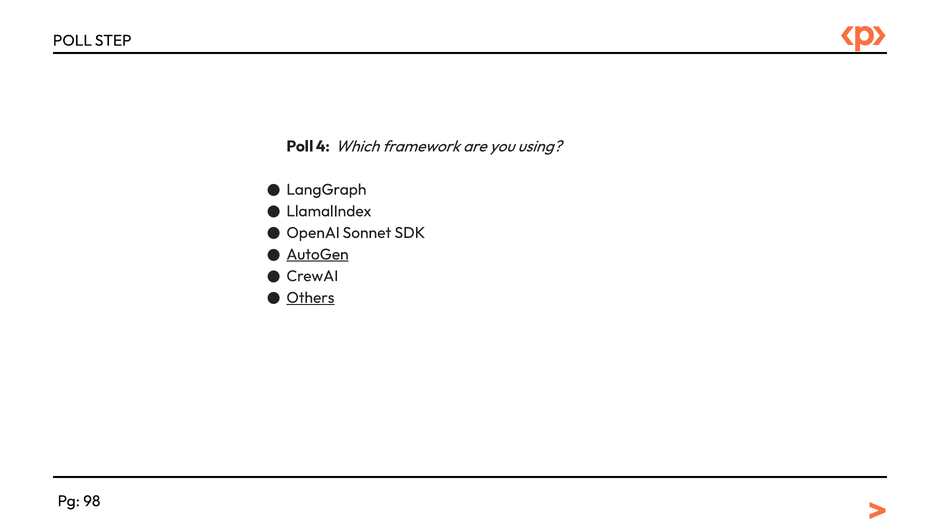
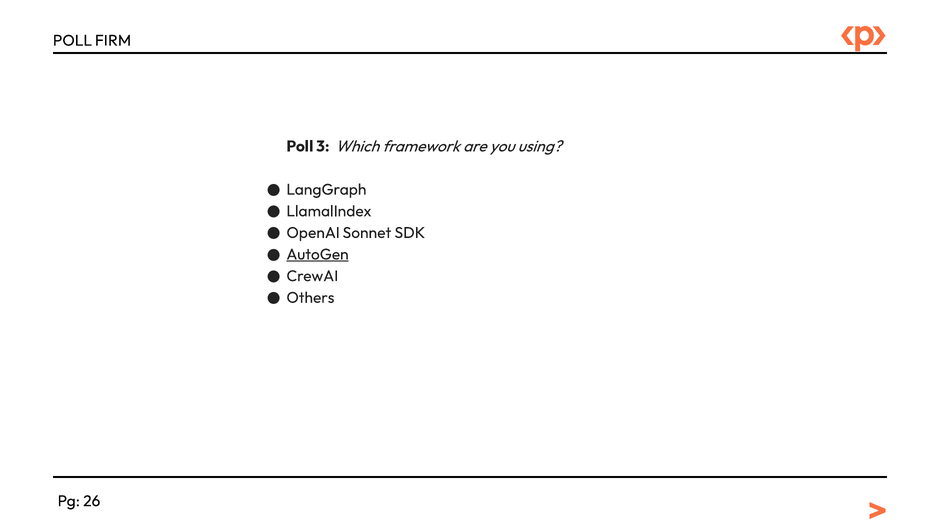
STEP: STEP -> FIRM
4: 4 -> 3
Others underline: present -> none
98: 98 -> 26
